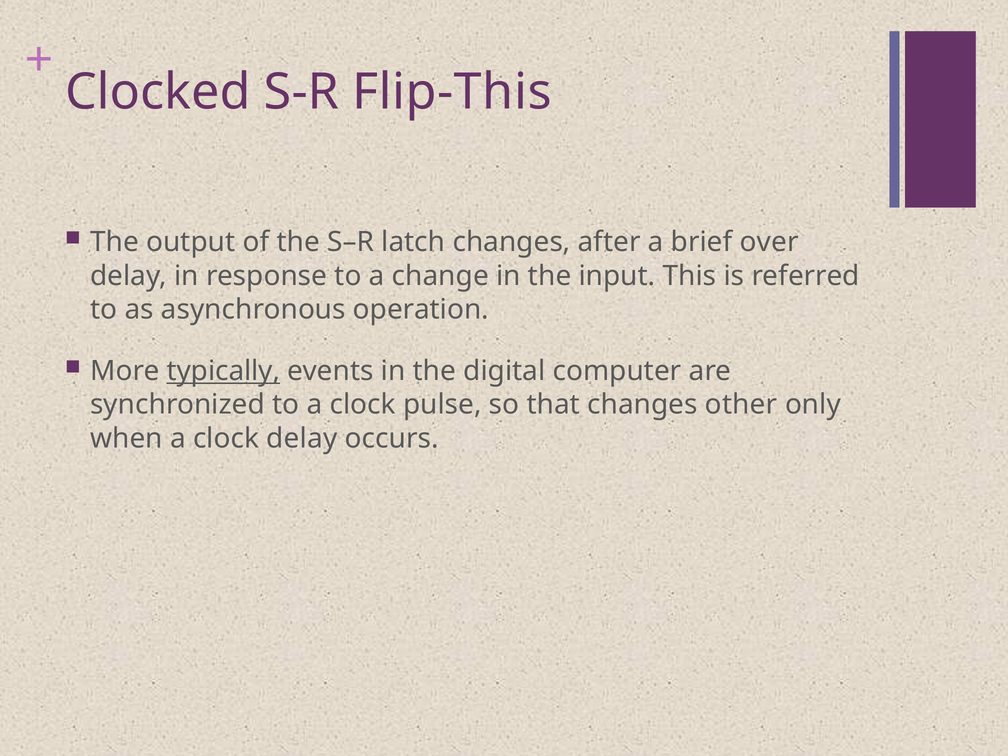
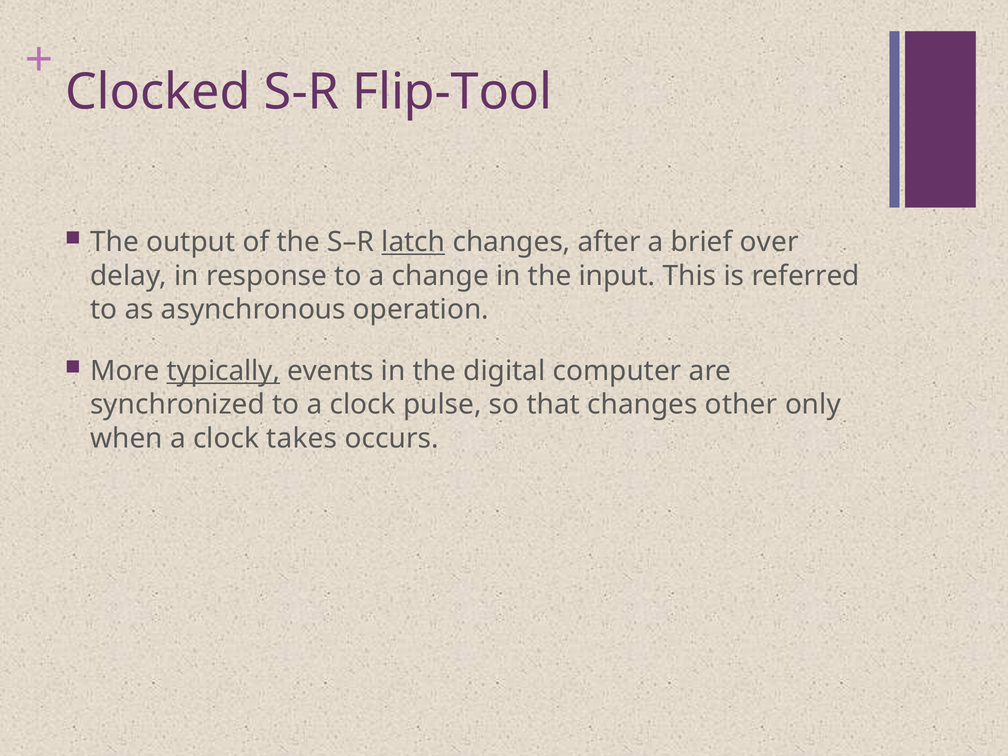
Flip-This: Flip-This -> Flip-Tool
latch underline: none -> present
clock delay: delay -> takes
